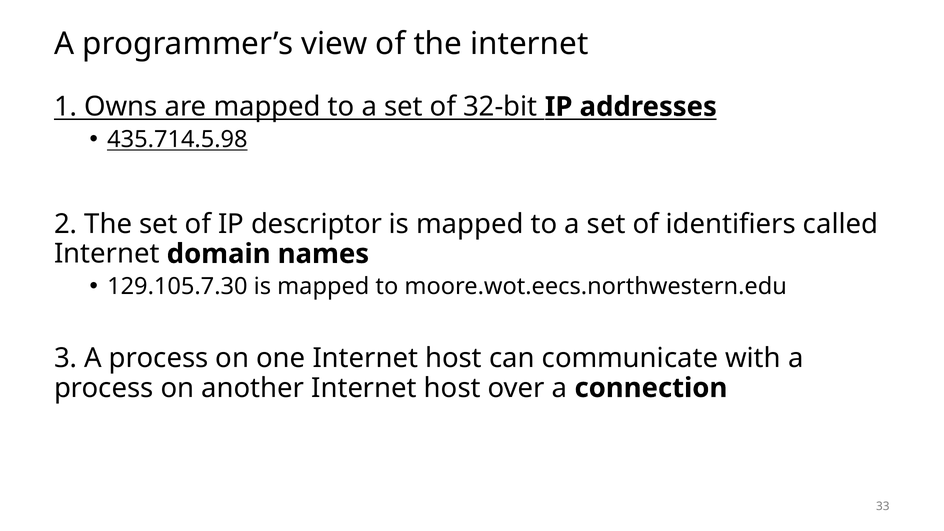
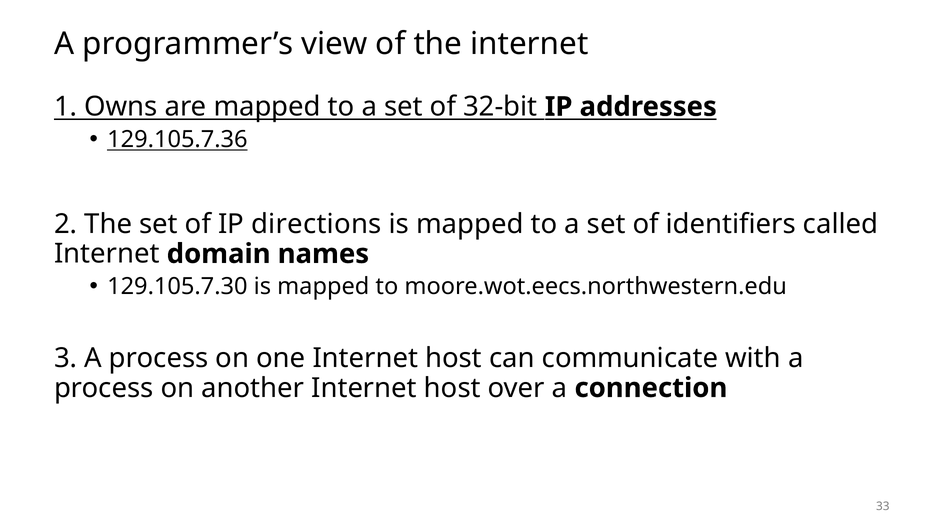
435.714.5.98: 435.714.5.98 -> 129.105.7.36
descriptor: descriptor -> directions
